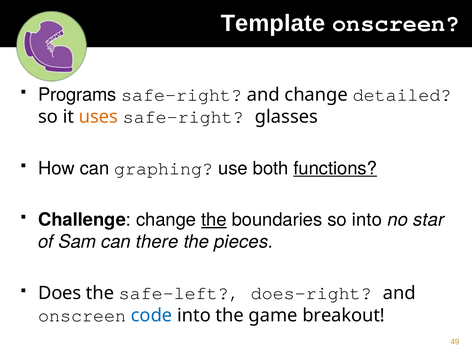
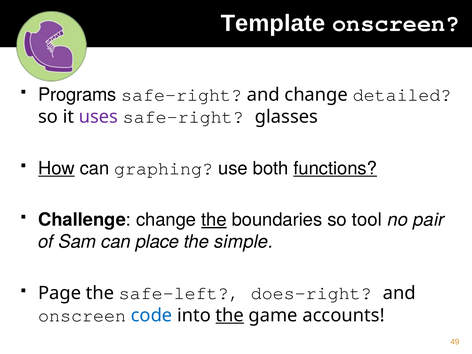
uses colour: orange -> purple
How underline: none -> present
so into: into -> tool
star: star -> pair
there: there -> place
pieces: pieces -> simple
Does: Does -> Page
the at (230, 315) underline: none -> present
breakout: breakout -> accounts
